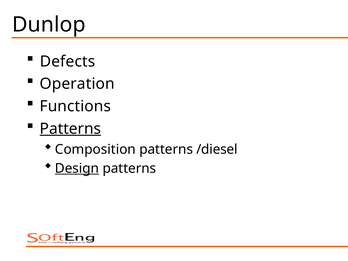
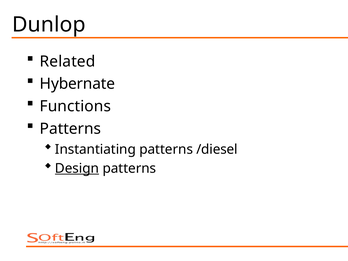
Defects: Defects -> Related
Operation: Operation -> Hybernate
Patterns at (70, 129) underline: present -> none
Composition: Composition -> Instantiating
